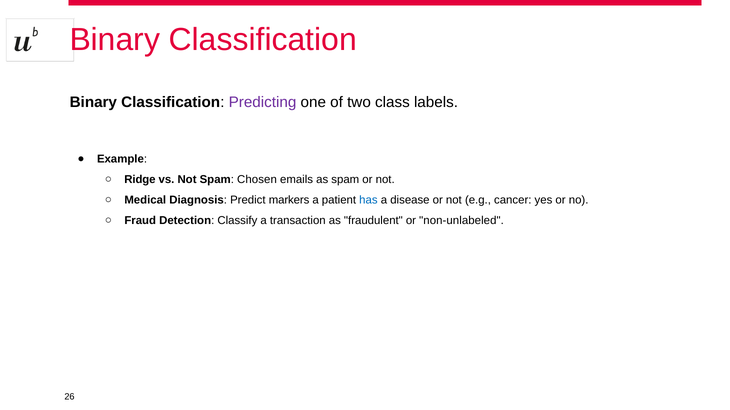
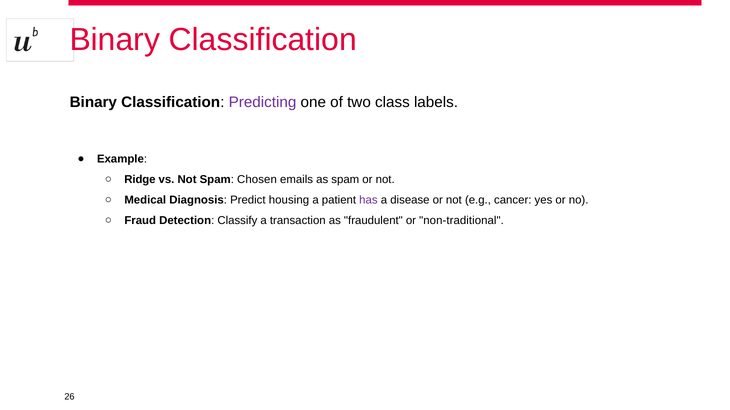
markers: markers -> housing
has colour: blue -> purple
non-unlabeled: non-unlabeled -> non-traditional
